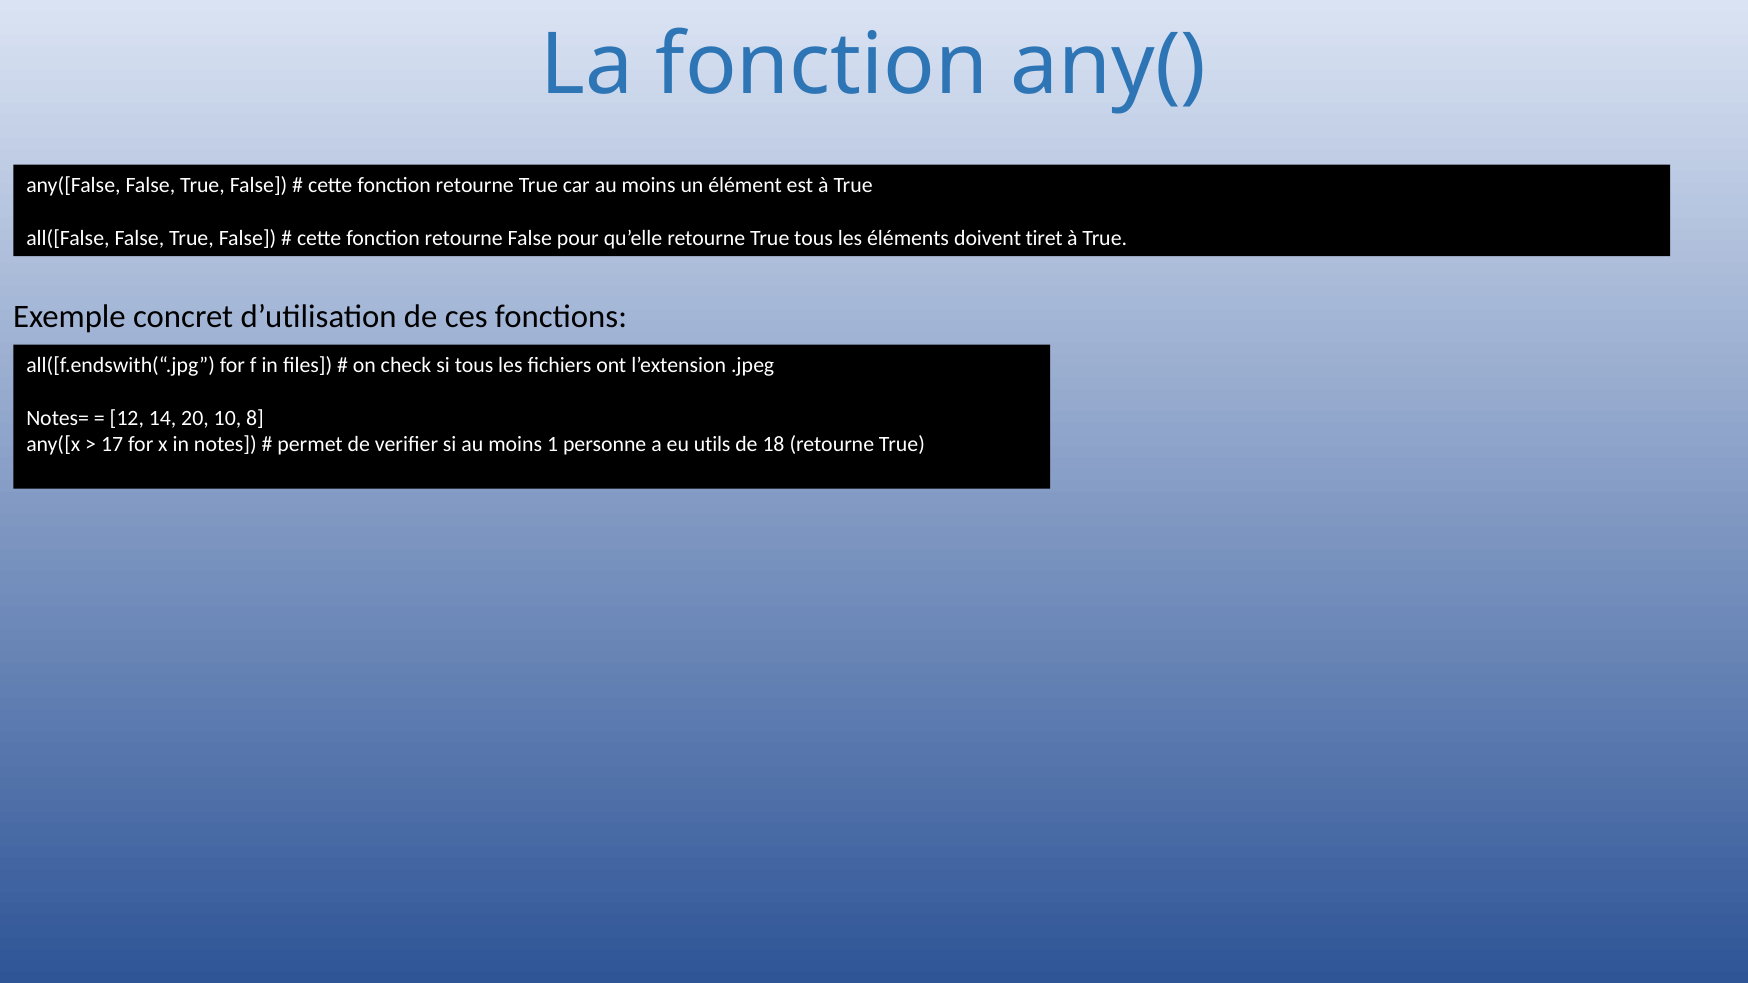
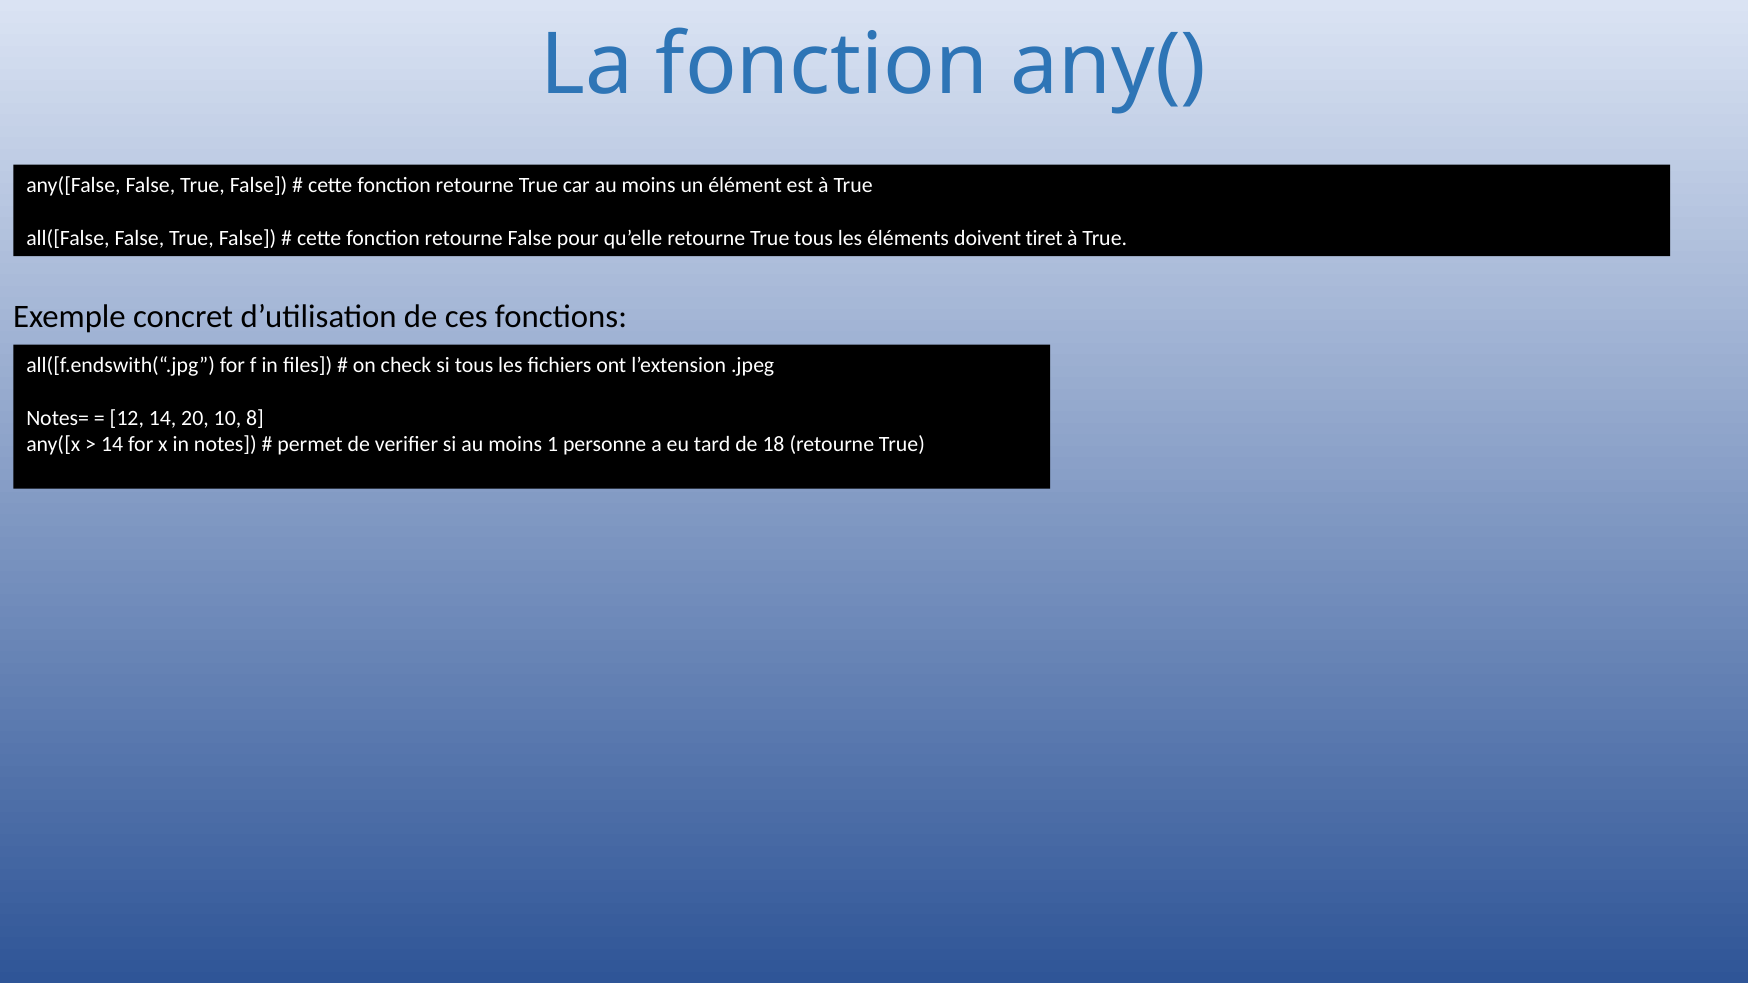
17 at (112, 445): 17 -> 14
utils: utils -> tard
